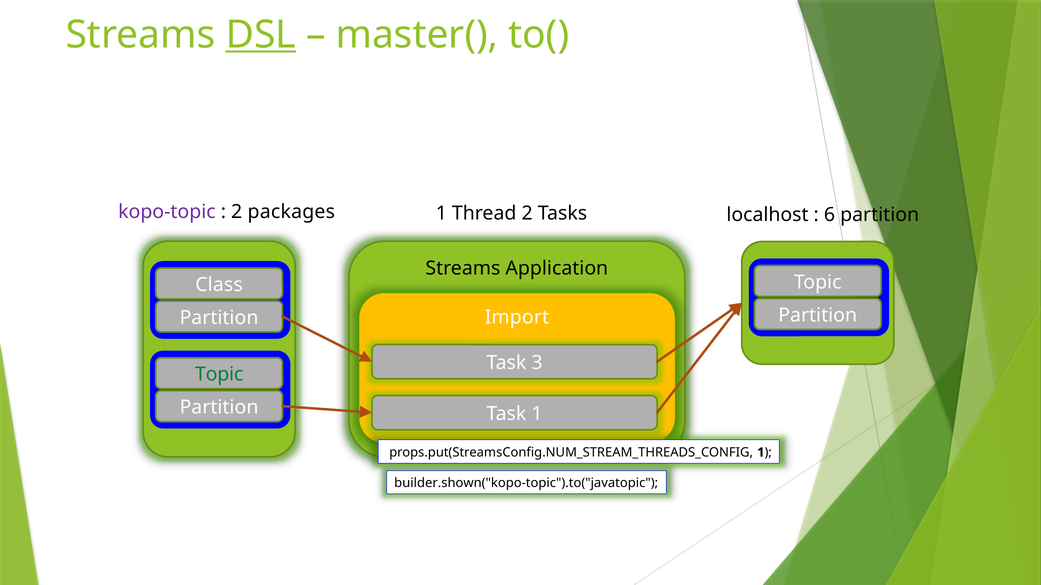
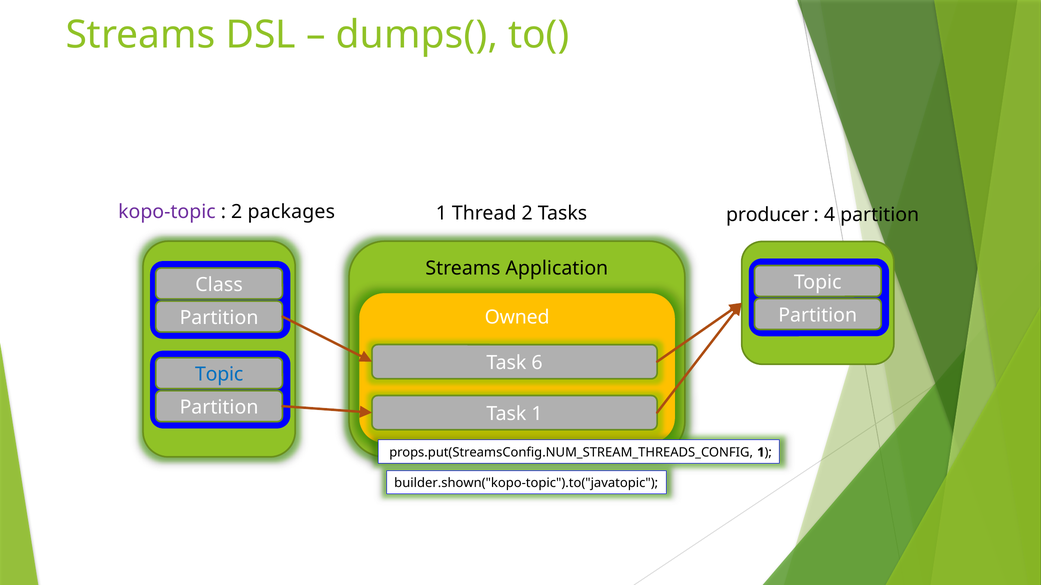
DSL underline: present -> none
master(: master( -> dumps(
localhost: localhost -> producer
6: 6 -> 4
Import: Import -> Owned
3: 3 -> 6
Topic at (219, 375) colour: green -> blue
